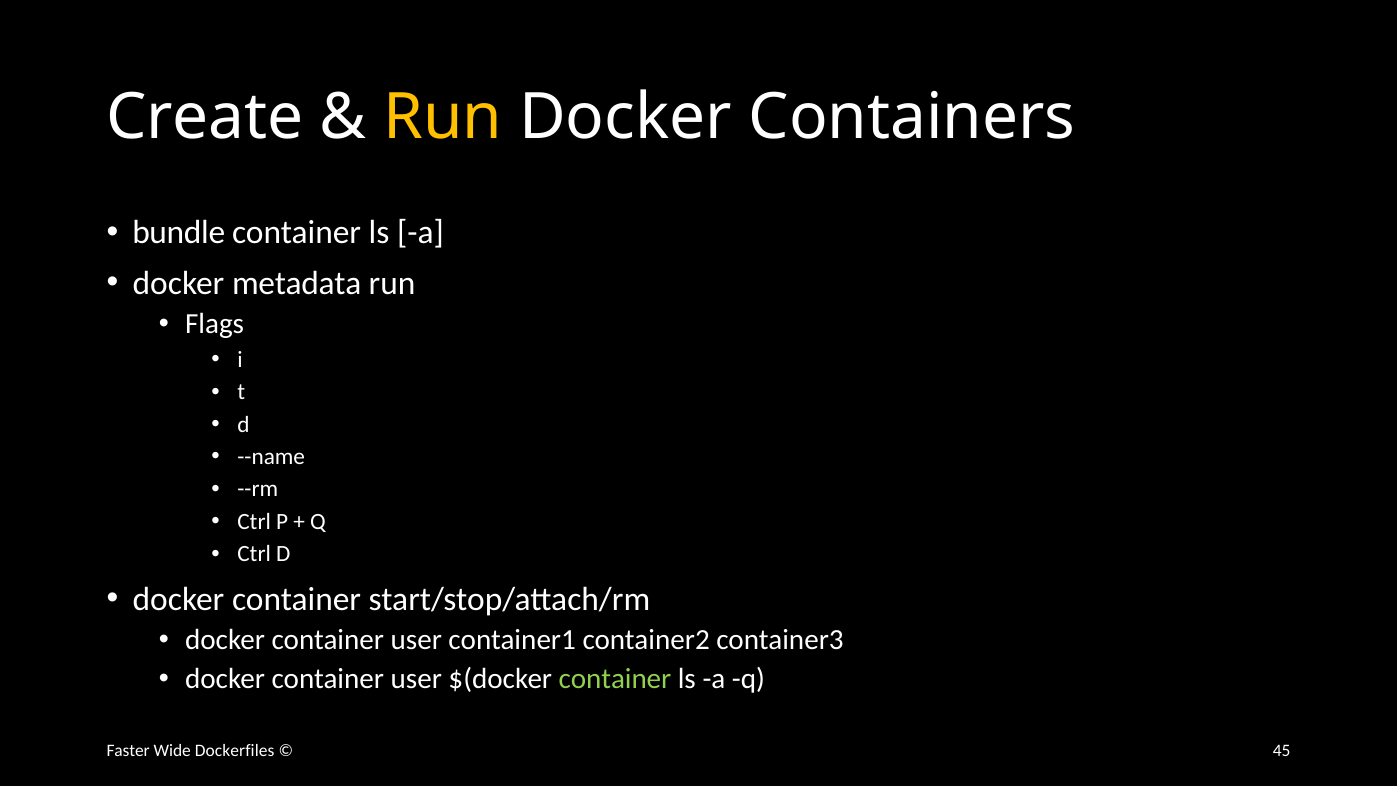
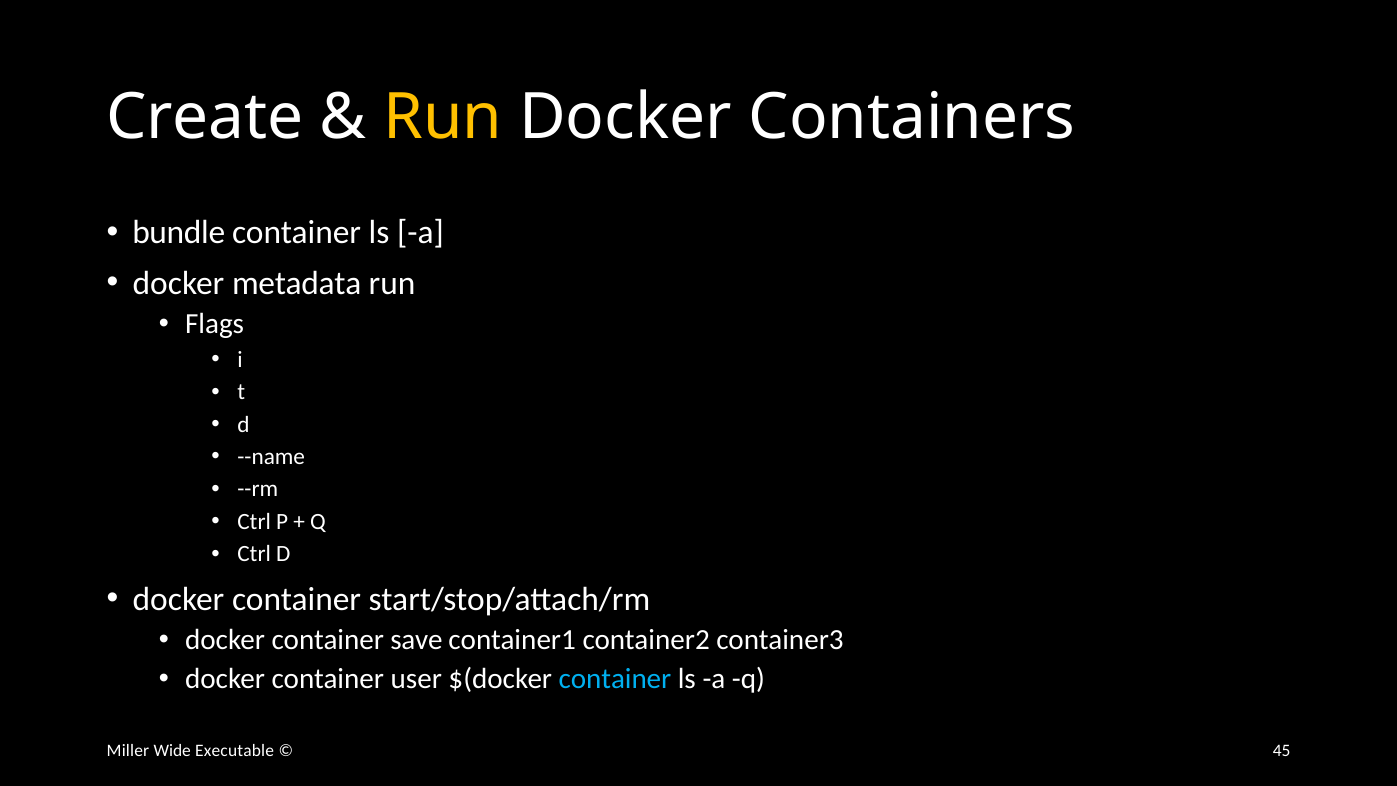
user at (416, 640): user -> save
container at (615, 679) colour: light green -> light blue
Faster: Faster -> Miller
Dockerfiles: Dockerfiles -> Executable
